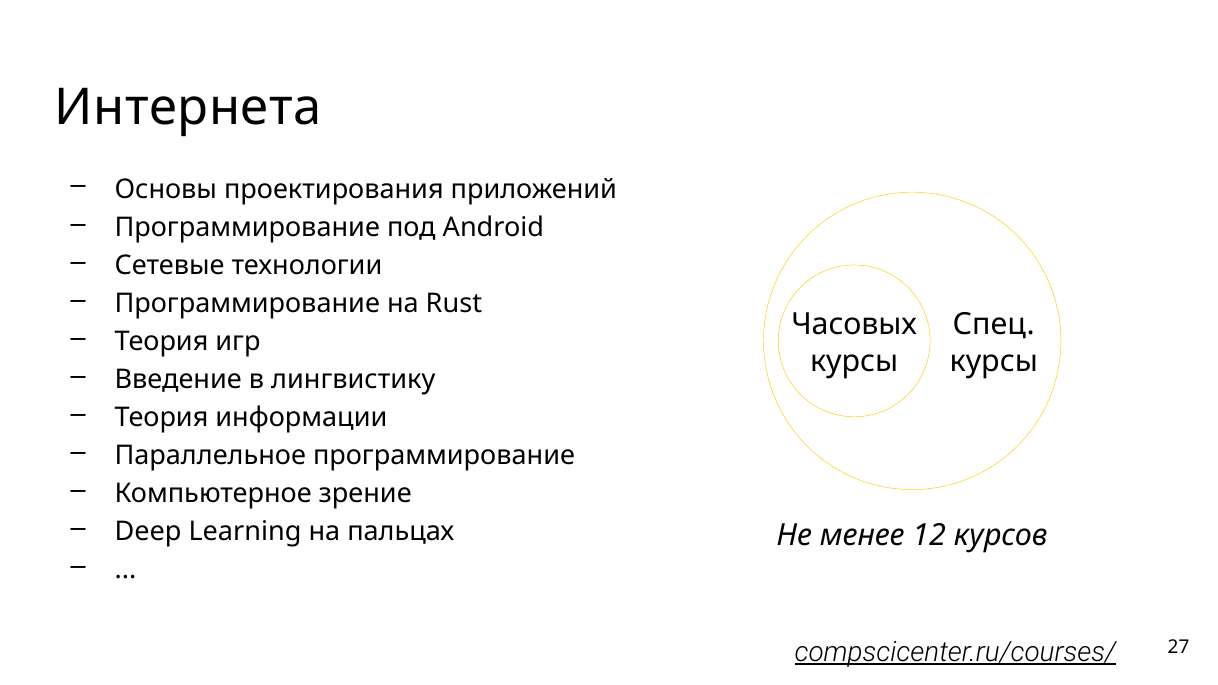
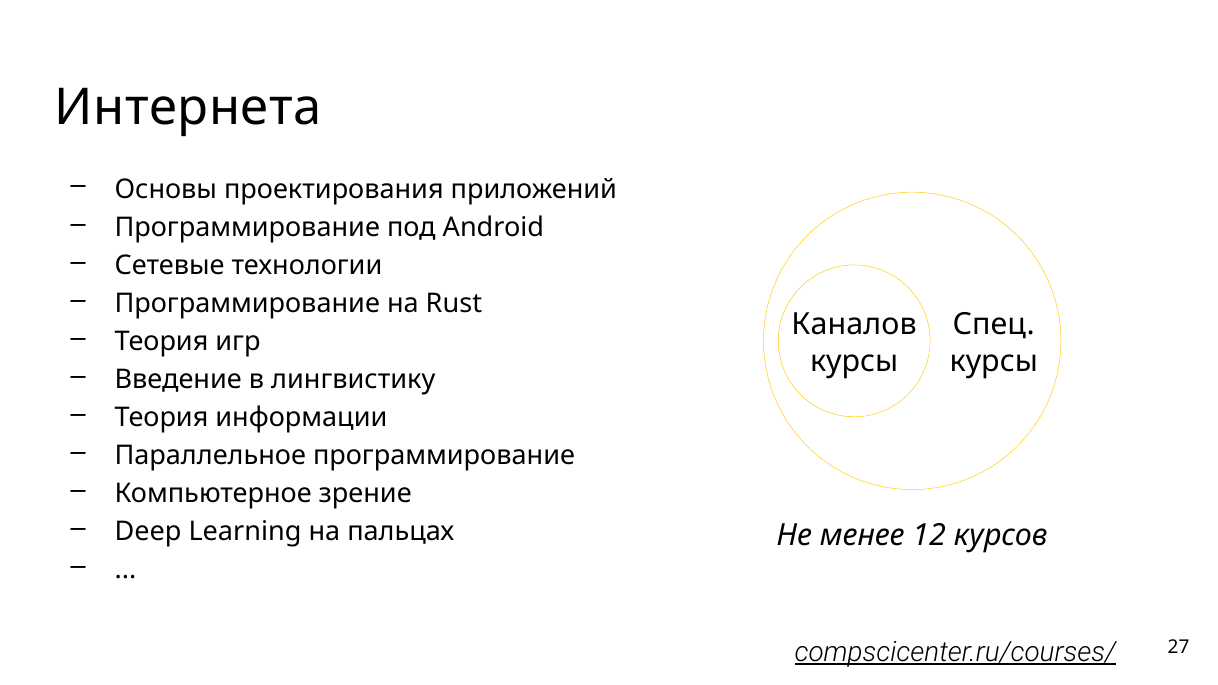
Часовых: Часовых -> Каналов
